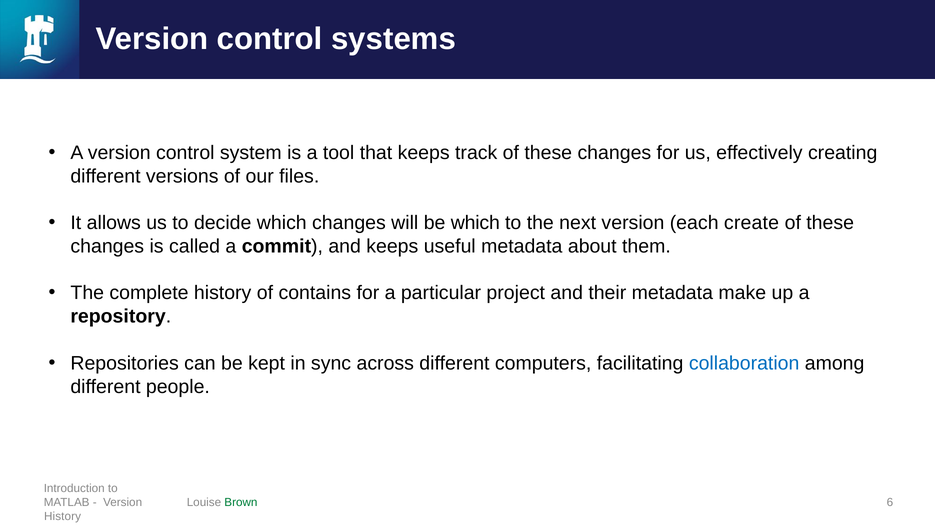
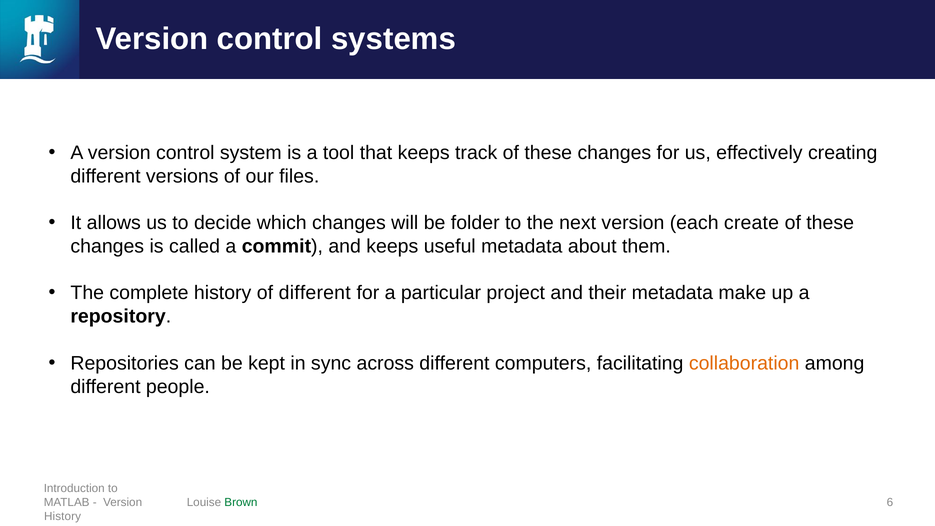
be which: which -> folder
of contains: contains -> different
collaboration colour: blue -> orange
